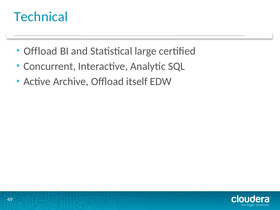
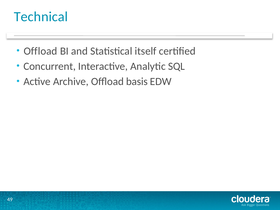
large: large -> itself
itself: itself -> basis
